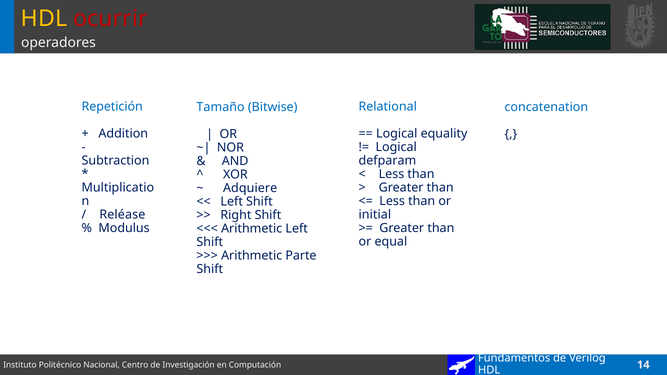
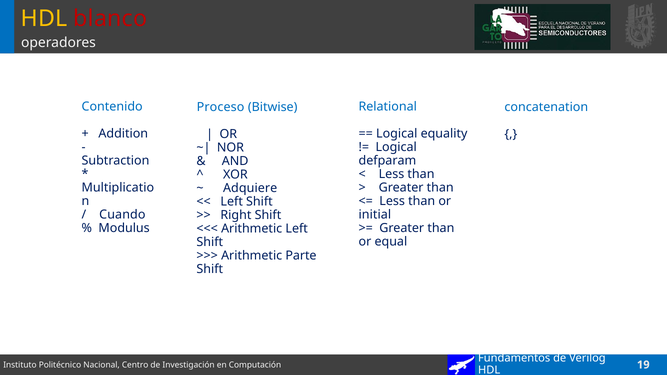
ocurrir: ocurrir -> blanco
Repetición: Repetición -> Contenido
Tamaño: Tamaño -> Proceso
Reléase: Reléase -> Cuando
14: 14 -> 19
